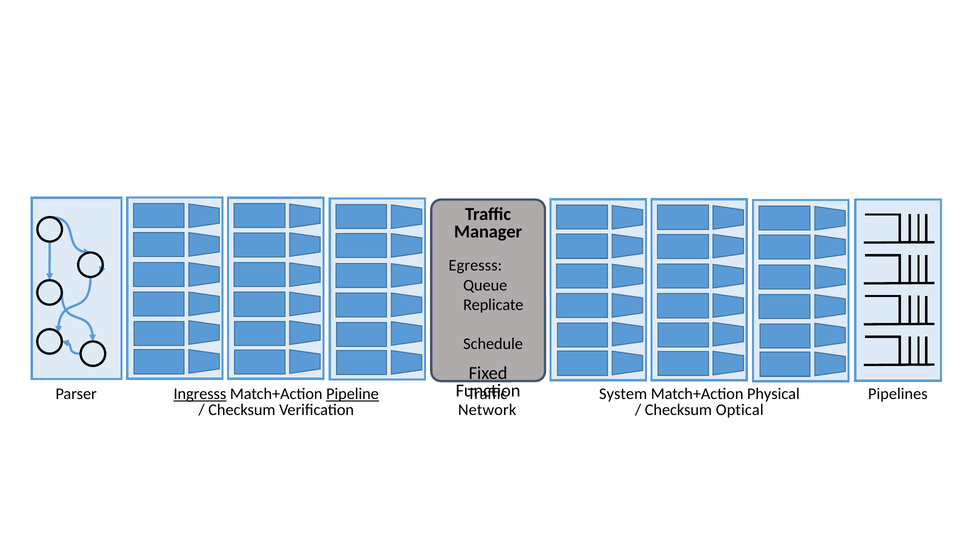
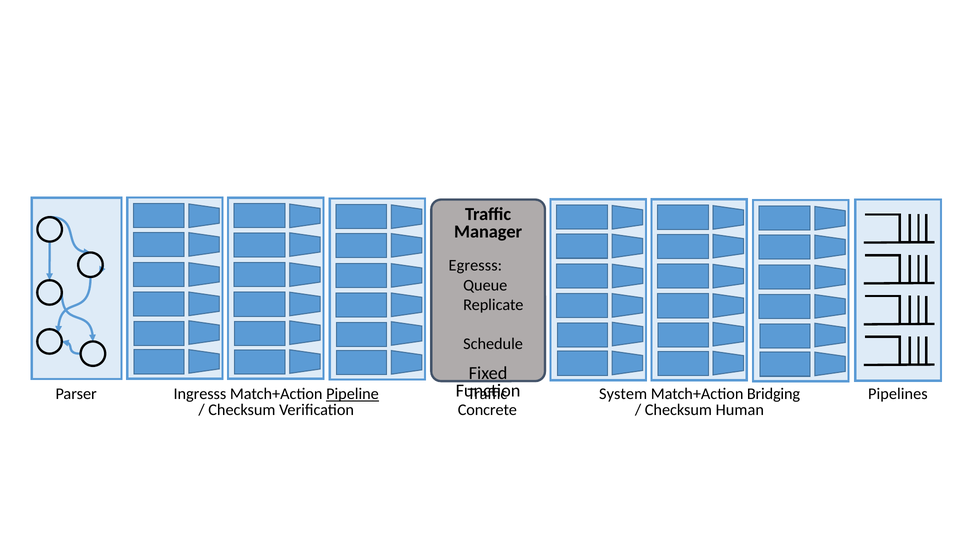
Ingresss underline: present -> none
Physical: Physical -> Bridging
Network: Network -> Concrete
Optical: Optical -> Human
